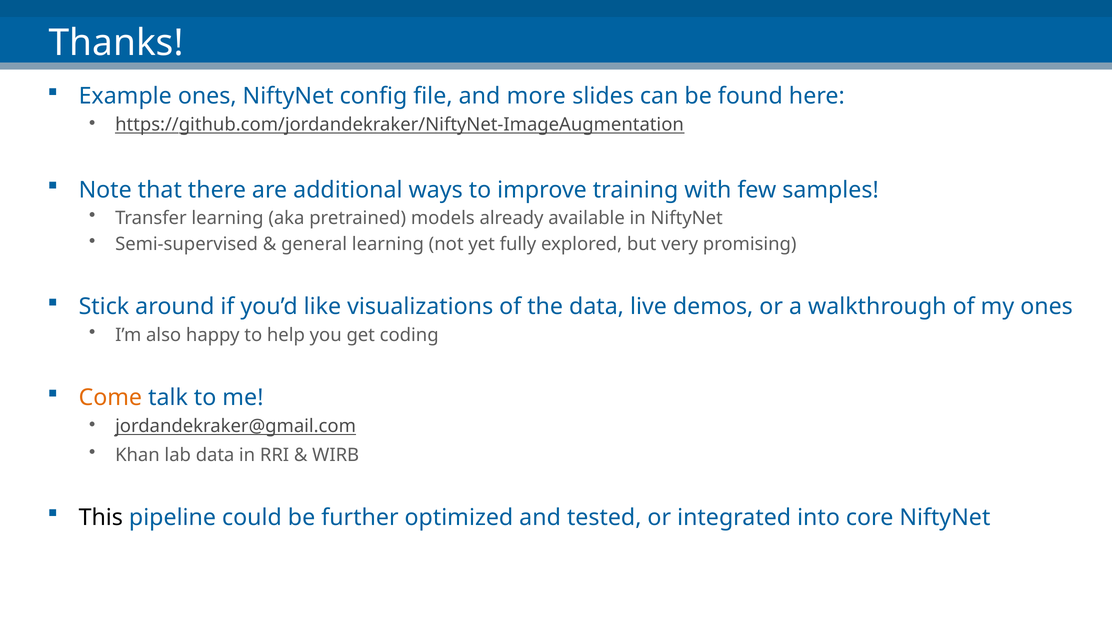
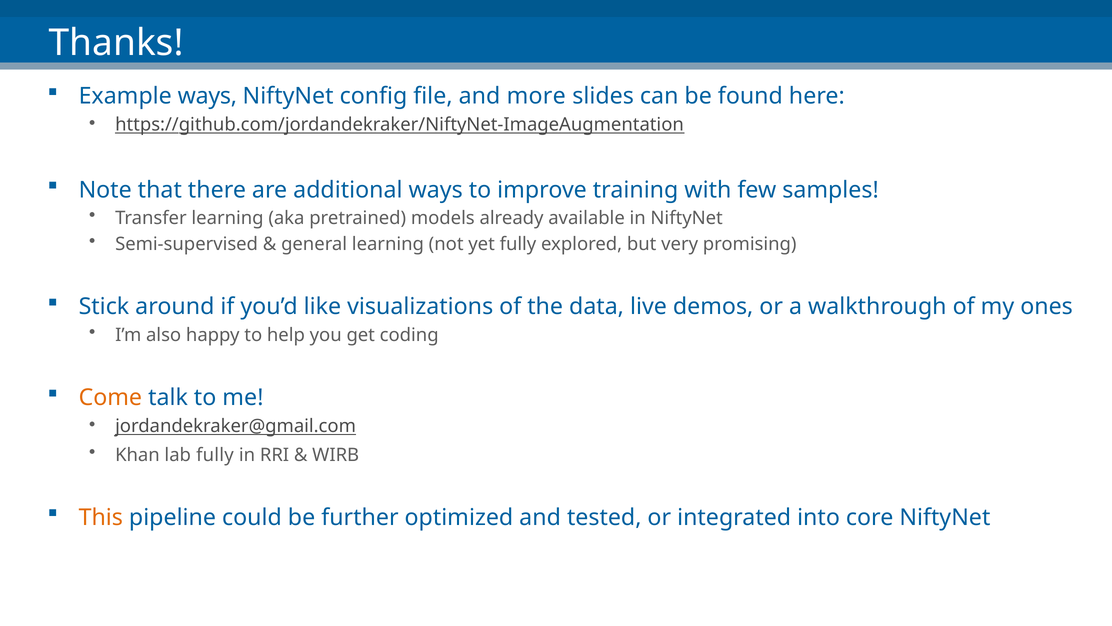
Example ones: ones -> ways
lab data: data -> fully
This colour: black -> orange
